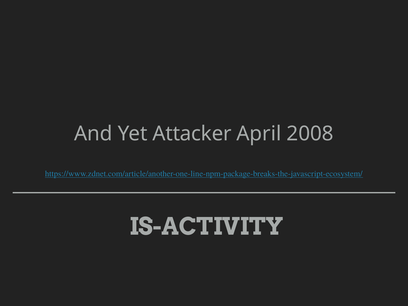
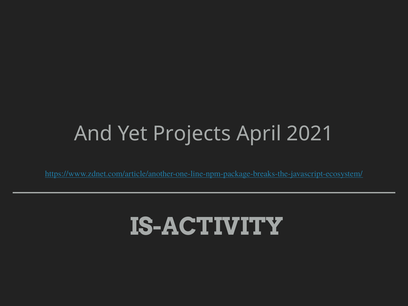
Attacker: Attacker -> Projects
2008: 2008 -> 2021
